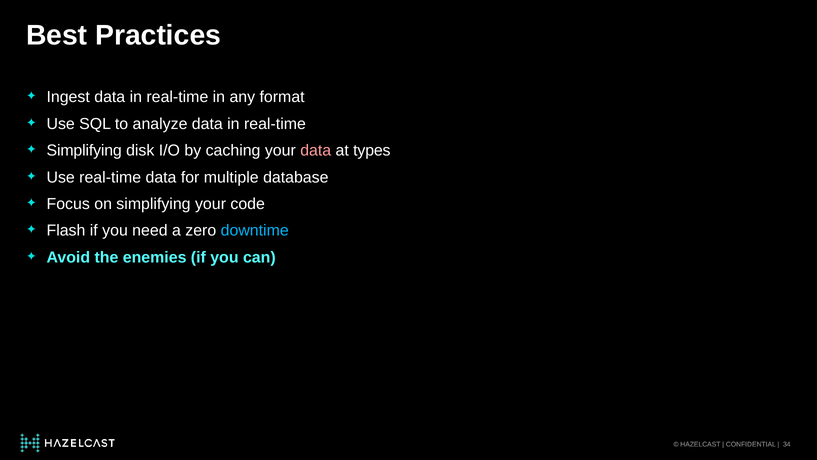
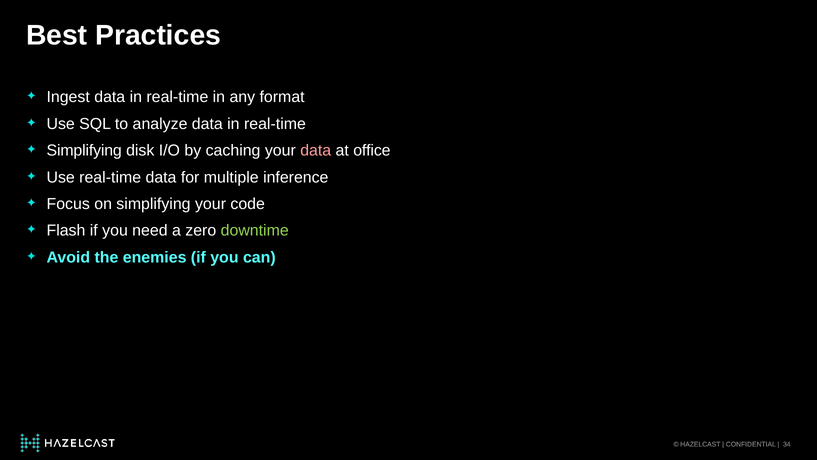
types: types -> office
database: database -> inference
downtime colour: light blue -> light green
